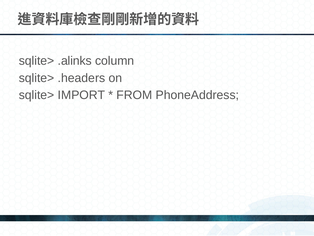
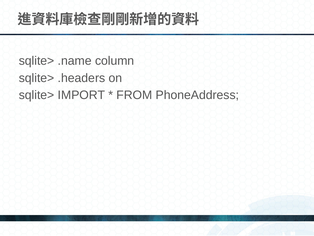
.alinks: .alinks -> .name
